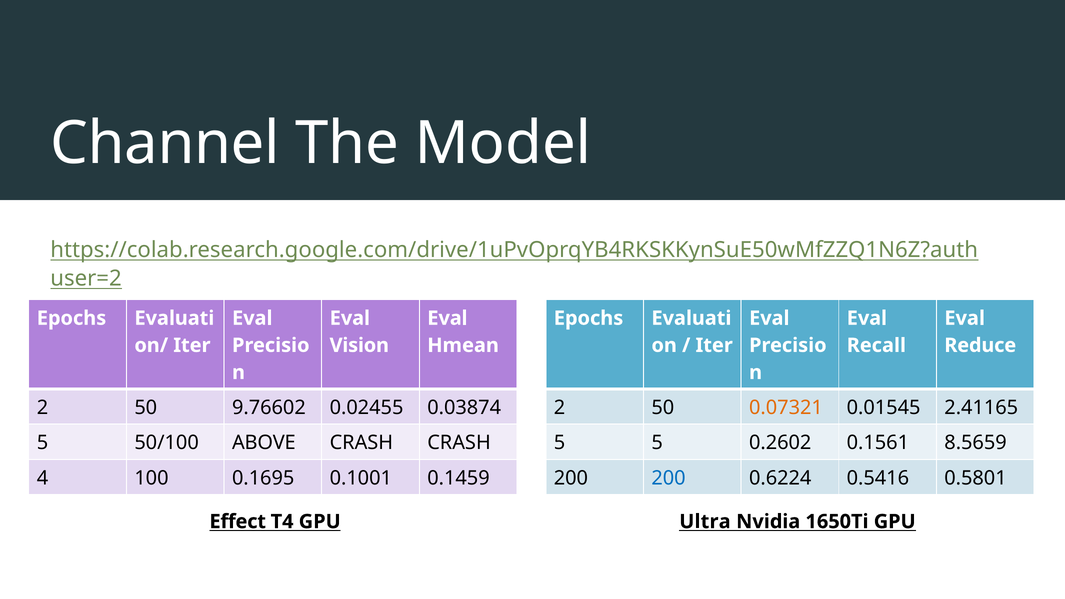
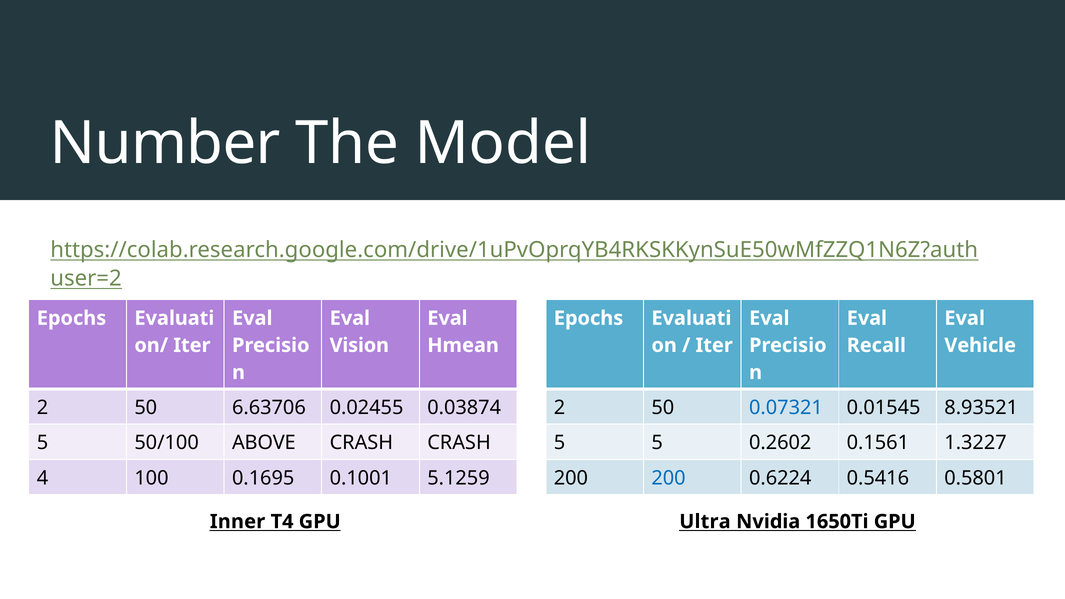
Channel: Channel -> Number
Reduce: Reduce -> Vehicle
9.76602: 9.76602 -> 6.63706
0.07321 colour: orange -> blue
2.41165: 2.41165 -> 8.93521
8.5659: 8.5659 -> 1.3227
0.1459: 0.1459 -> 5.1259
Effect: Effect -> Inner
